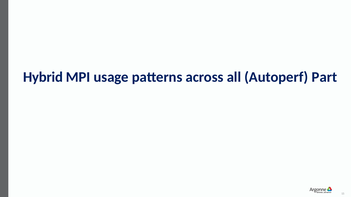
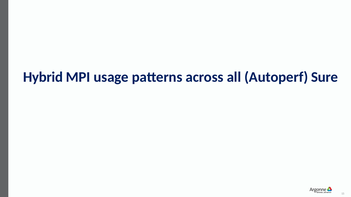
Part: Part -> Sure
